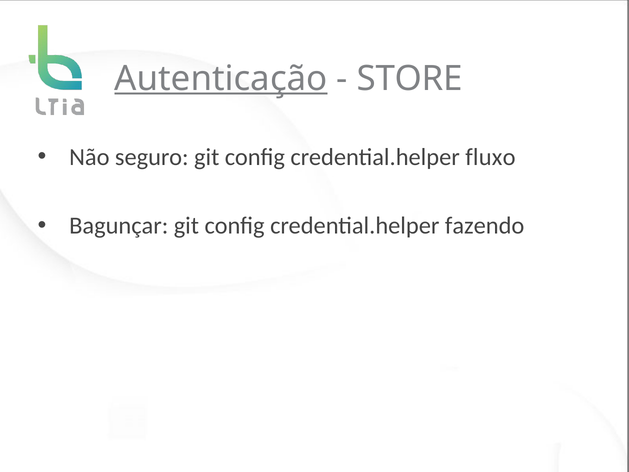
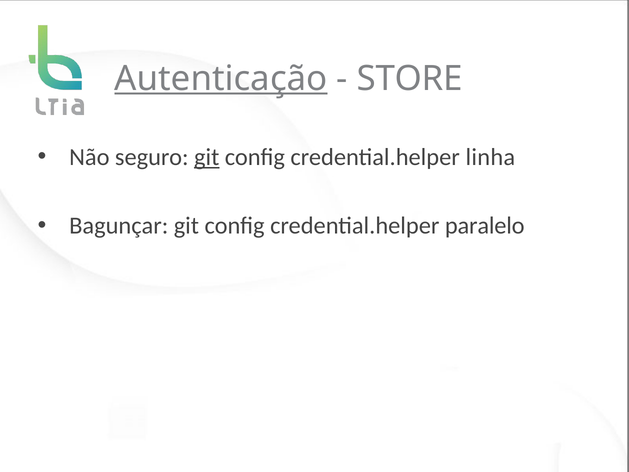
git at (207, 157) underline: none -> present
fluxo: fluxo -> linha
fazendo: fazendo -> paralelo
